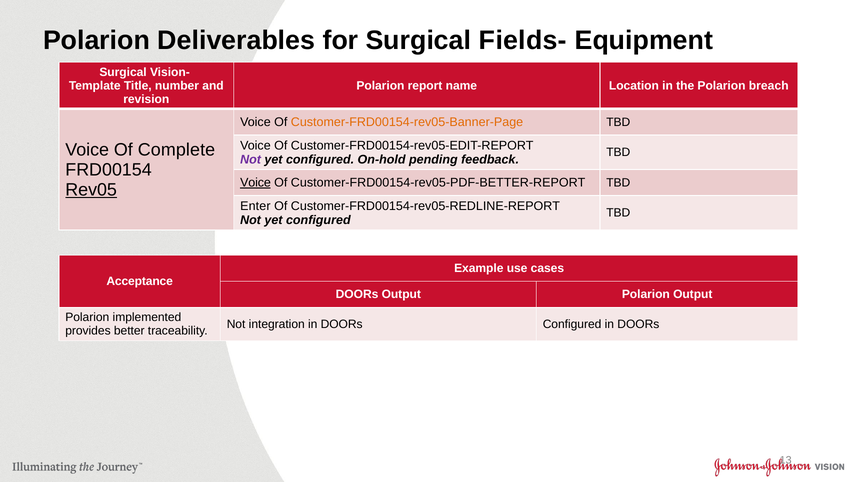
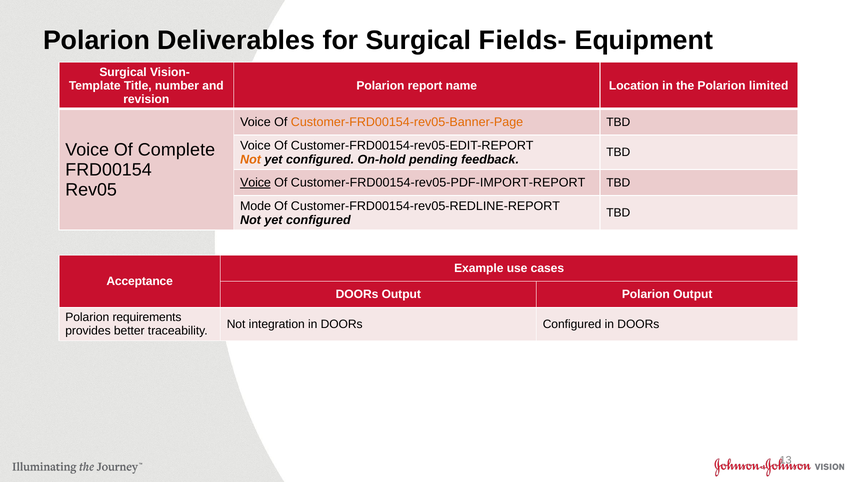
breach: breach -> limited
Not at (251, 159) colour: purple -> orange
Customer-FRD00154-rev05-PDF-BETTER-REPORT: Customer-FRD00154-rev05-PDF-BETTER-REPORT -> Customer-FRD00154-rev05-PDF-IMPORT-REPORT
Rev05 underline: present -> none
Enter: Enter -> Mode
implemented: implemented -> requirements
